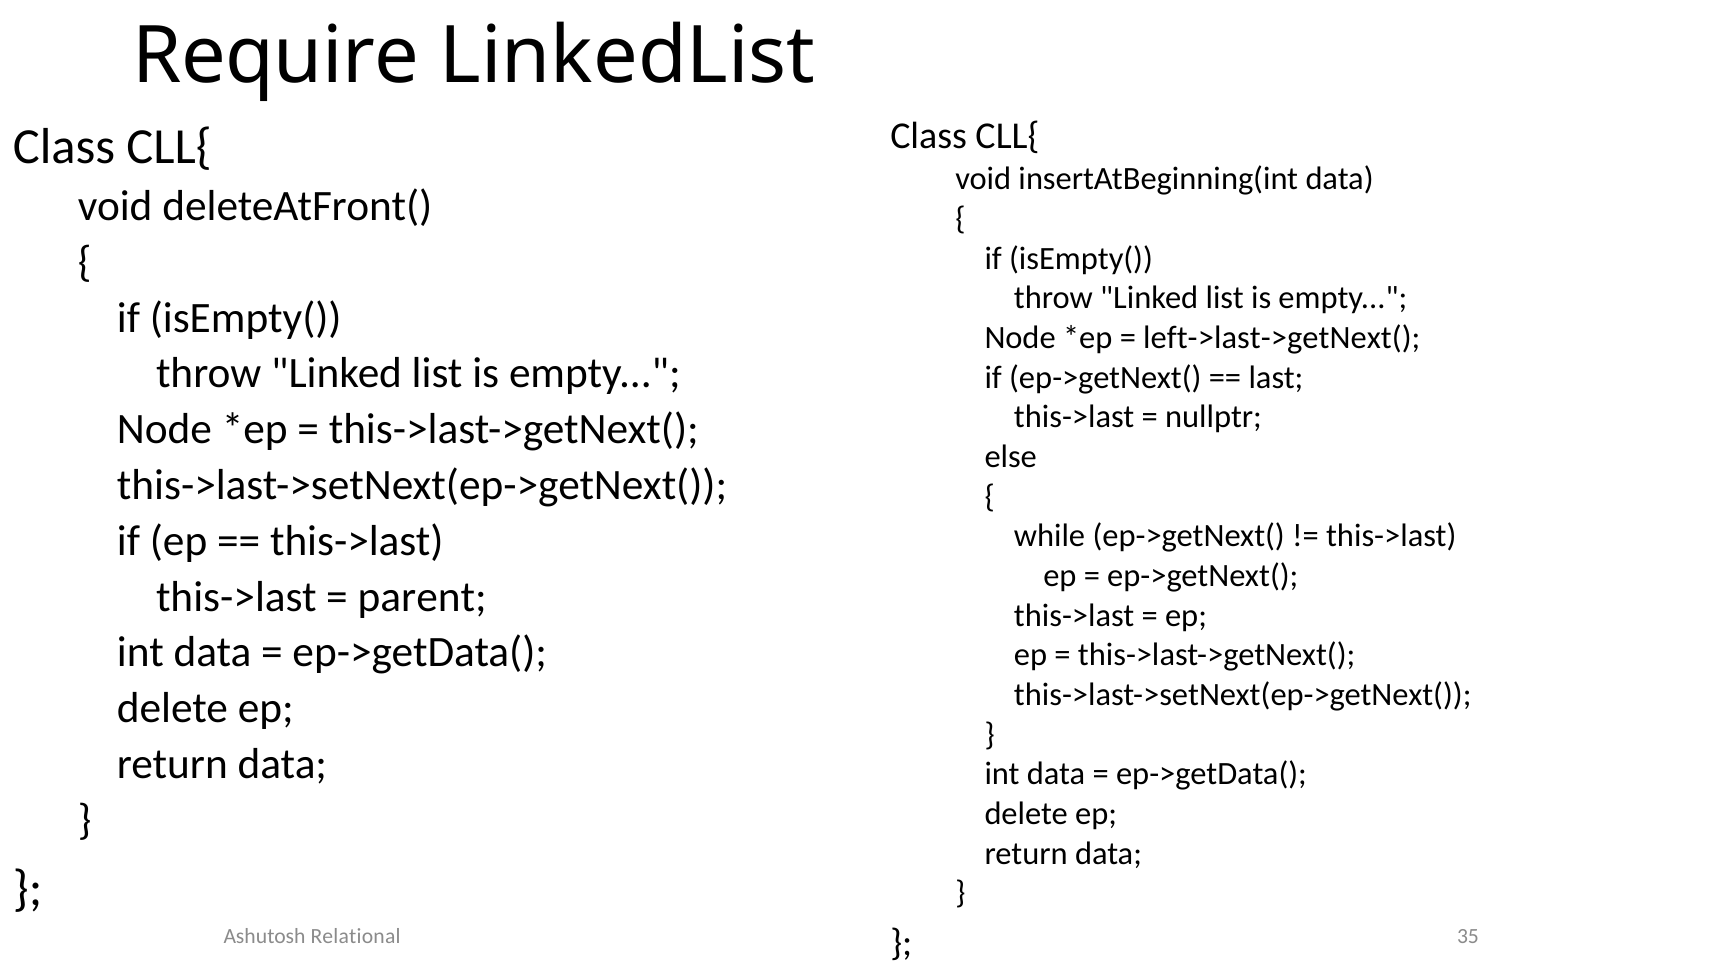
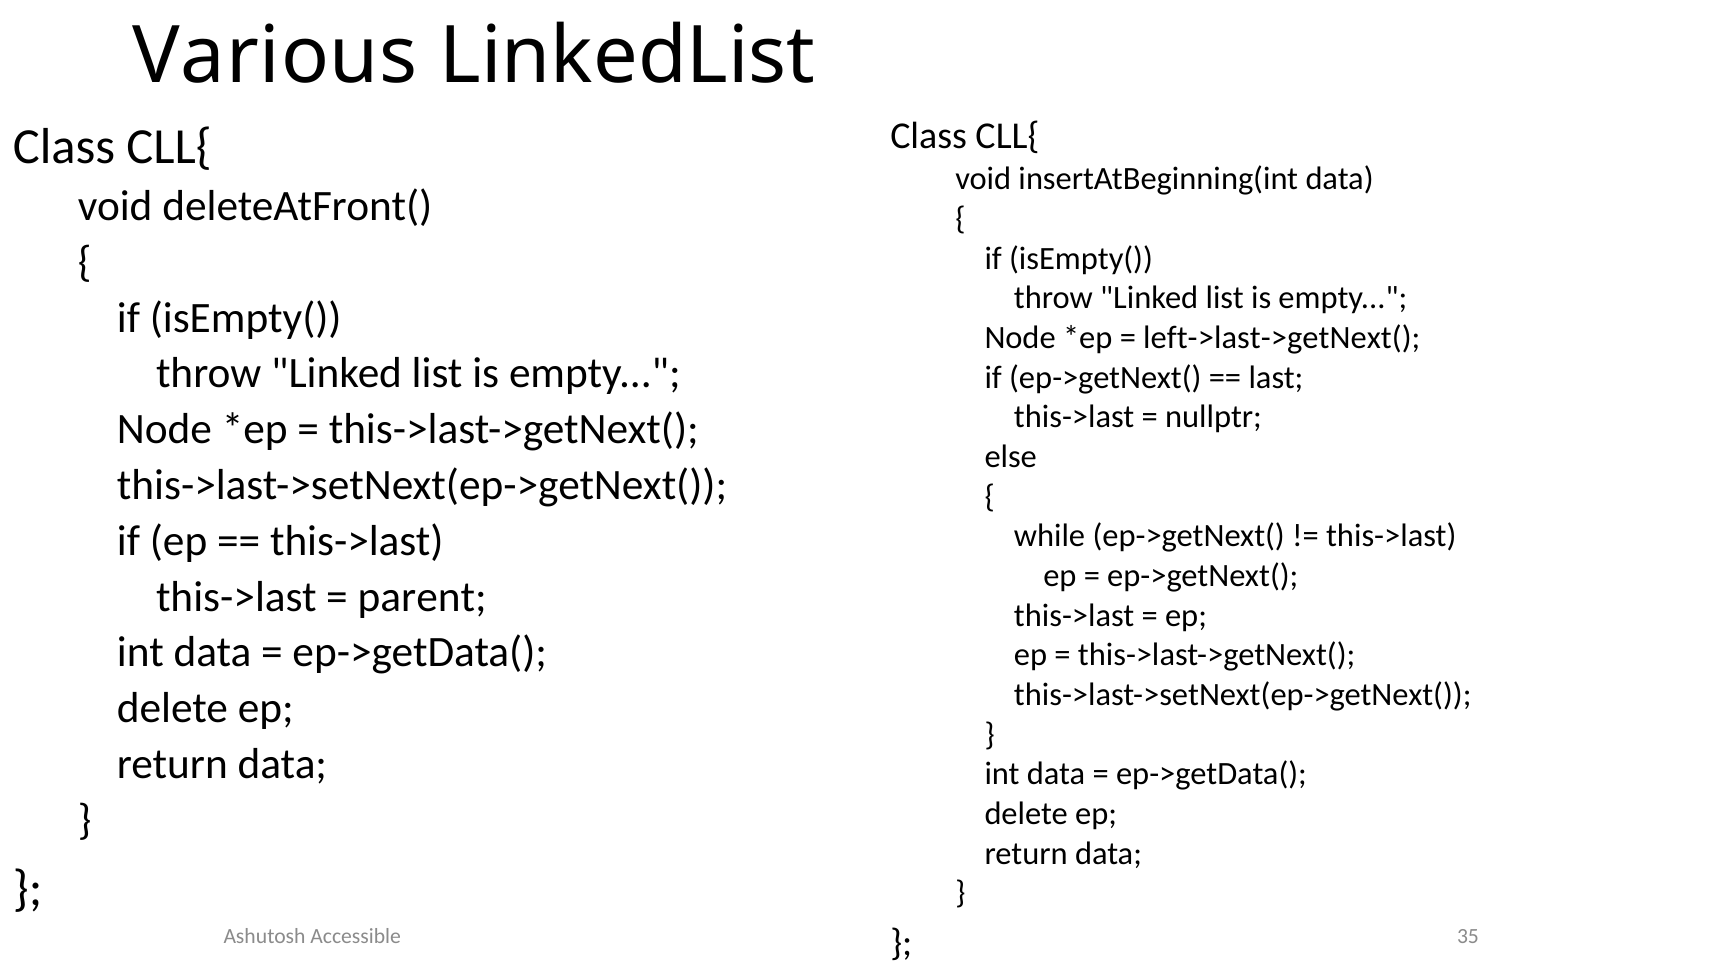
Require: Require -> Various
Relational: Relational -> Accessible
